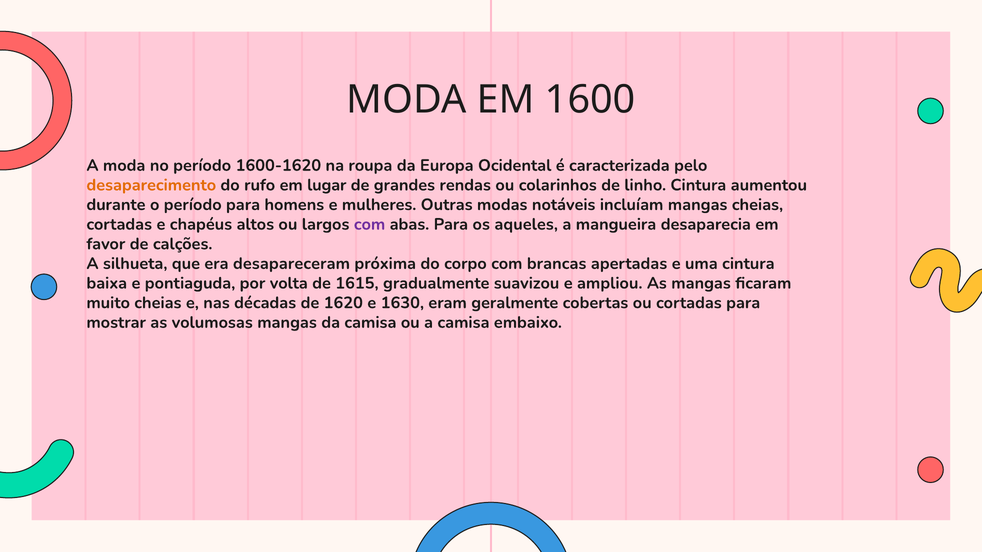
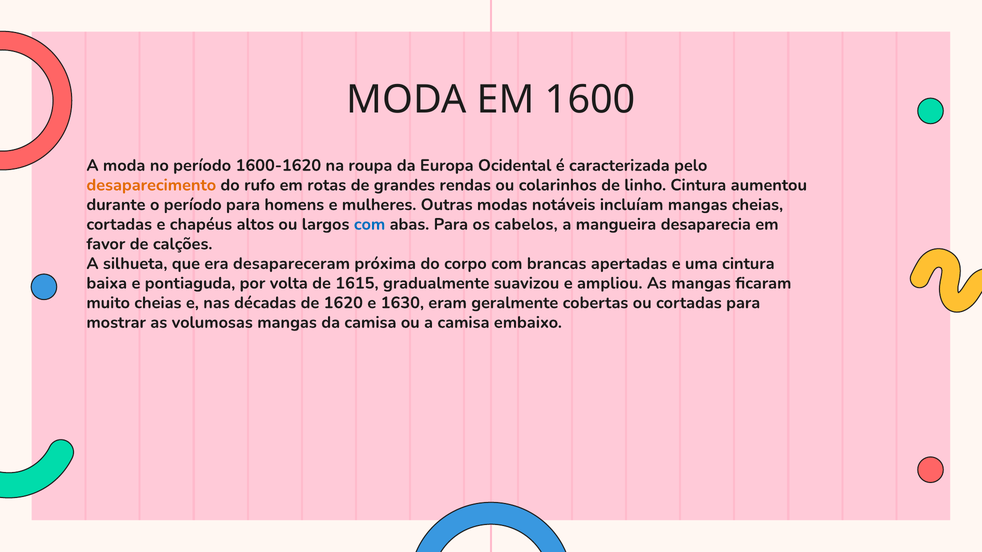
lugar: lugar -> rotas
com at (370, 224) colour: purple -> blue
aqueles: aqueles -> cabelos
